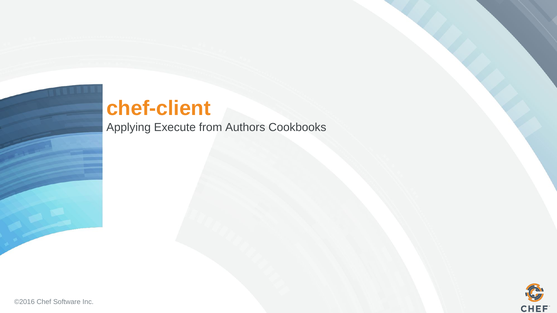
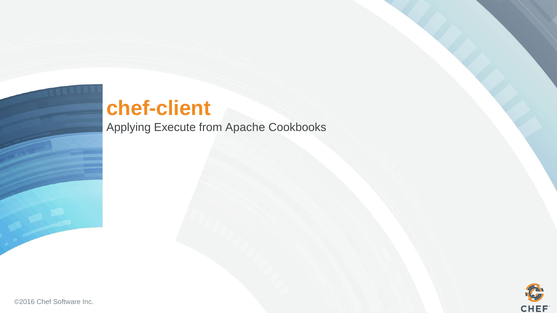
Authors: Authors -> Apache
